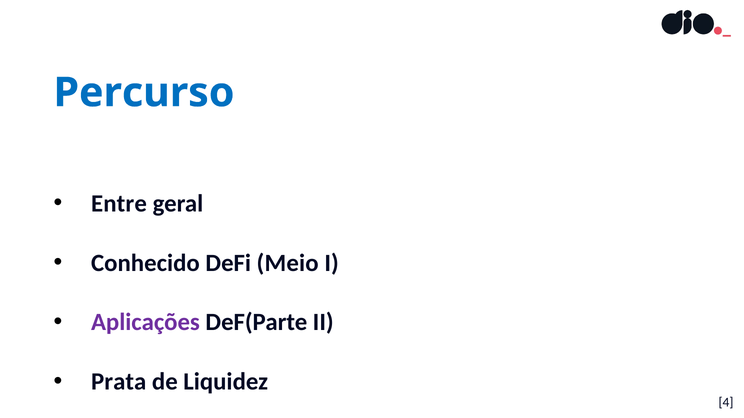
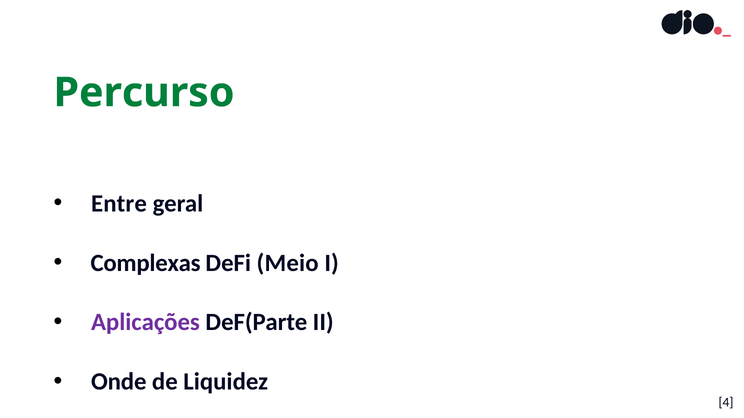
Percurso colour: blue -> green
Conhecido: Conhecido -> Complexas
Prata: Prata -> Onde
